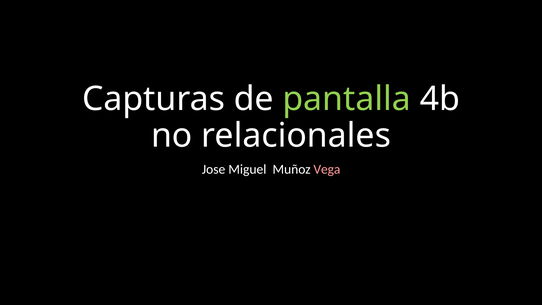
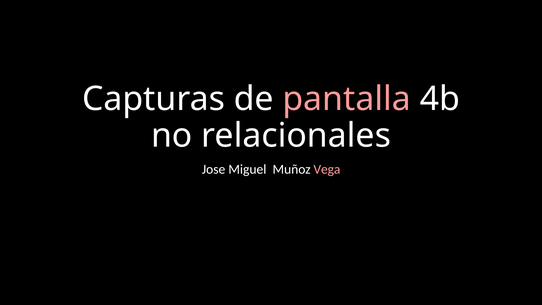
pantalla colour: light green -> pink
